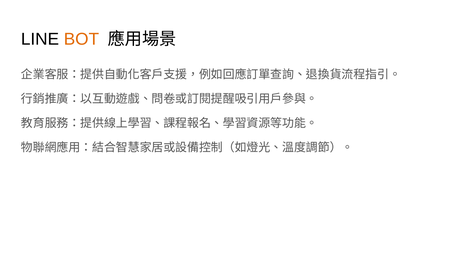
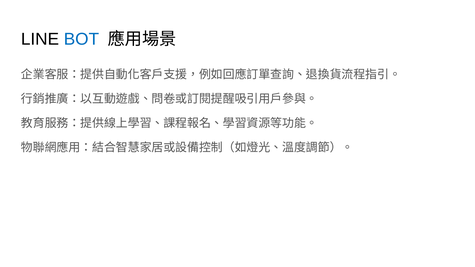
BOT colour: orange -> blue
